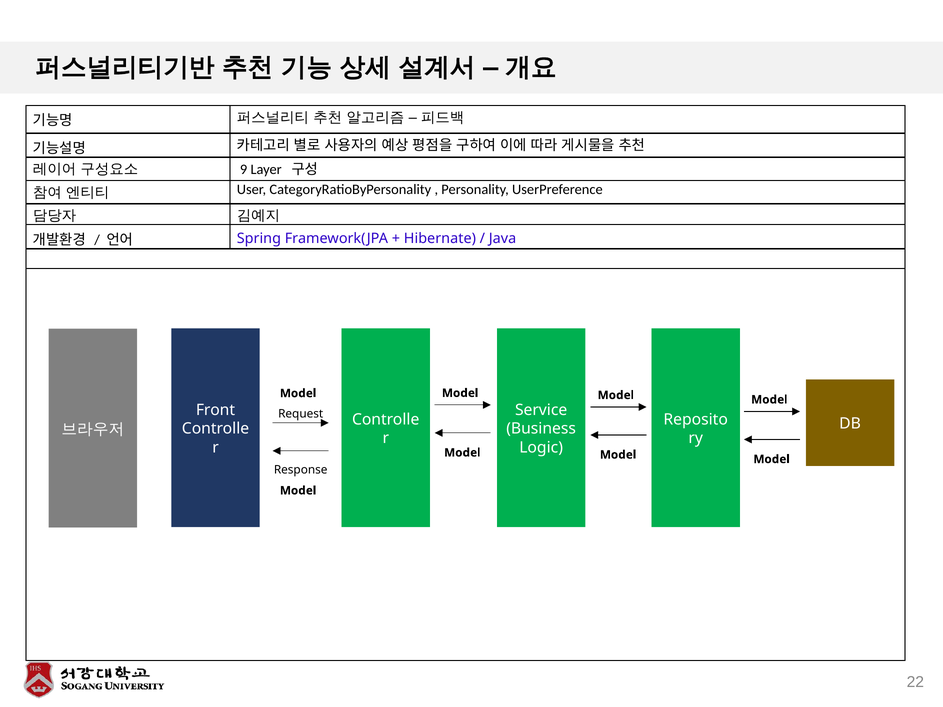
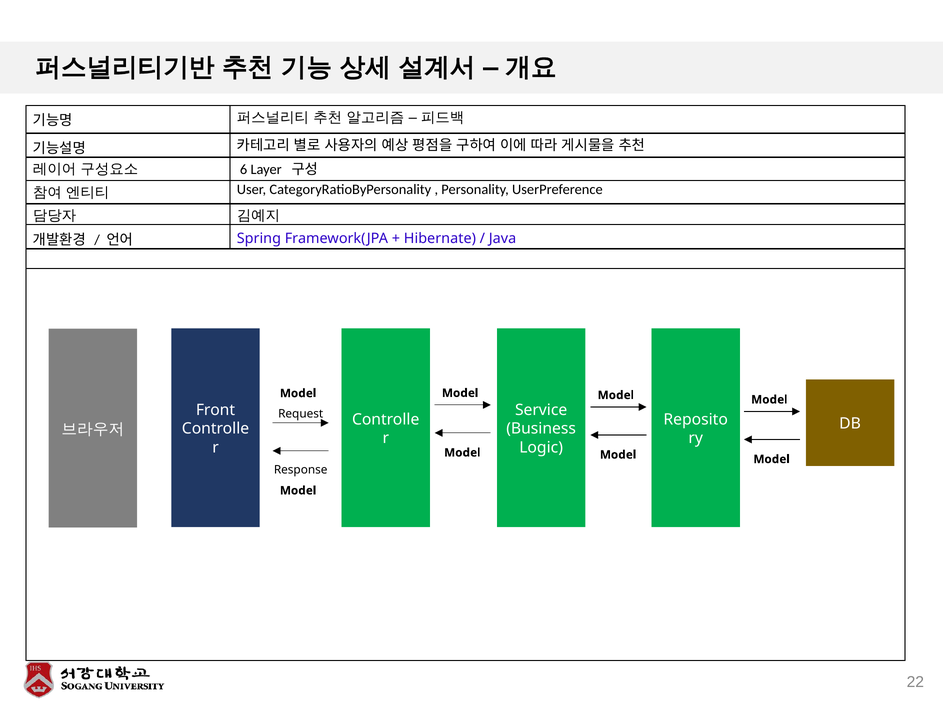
9: 9 -> 6
